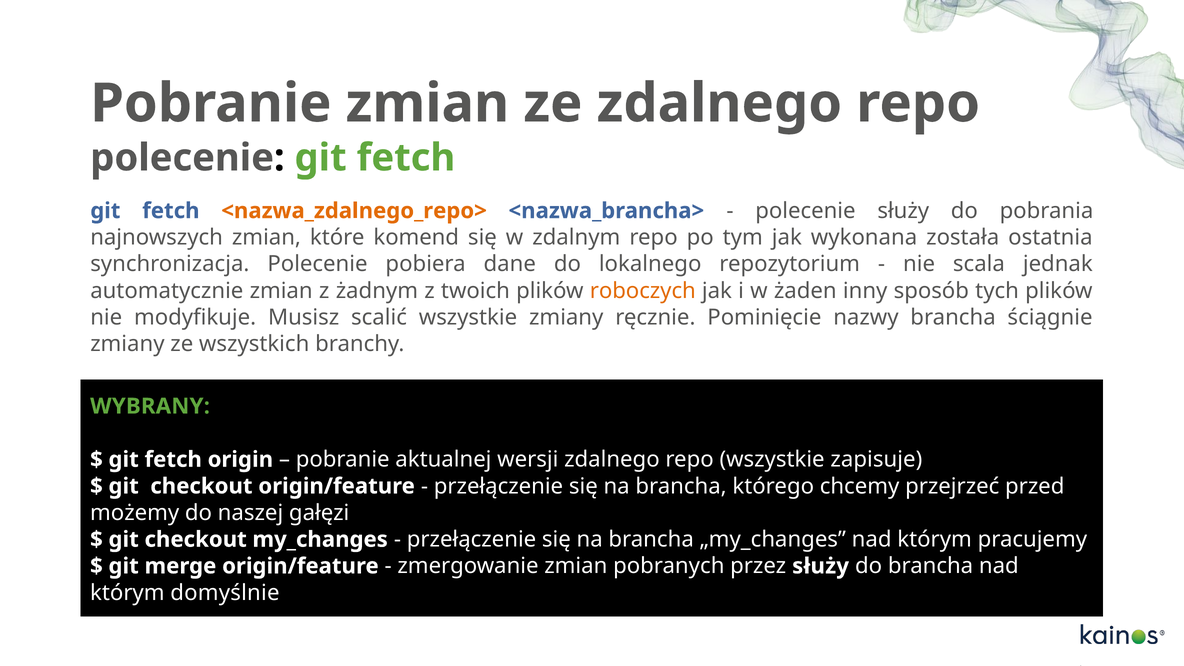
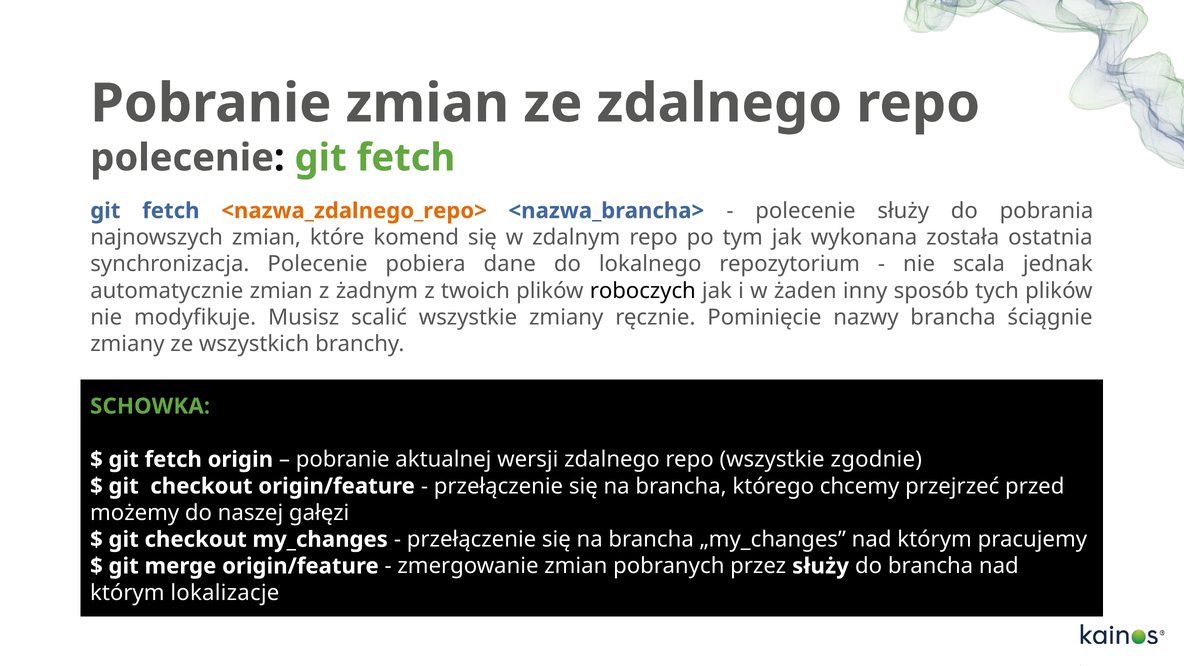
roboczych colour: orange -> black
WYBRANY: WYBRANY -> SCHOWKA
zapisuje: zapisuje -> zgodnie
domyślnie: domyślnie -> lokalizacje
